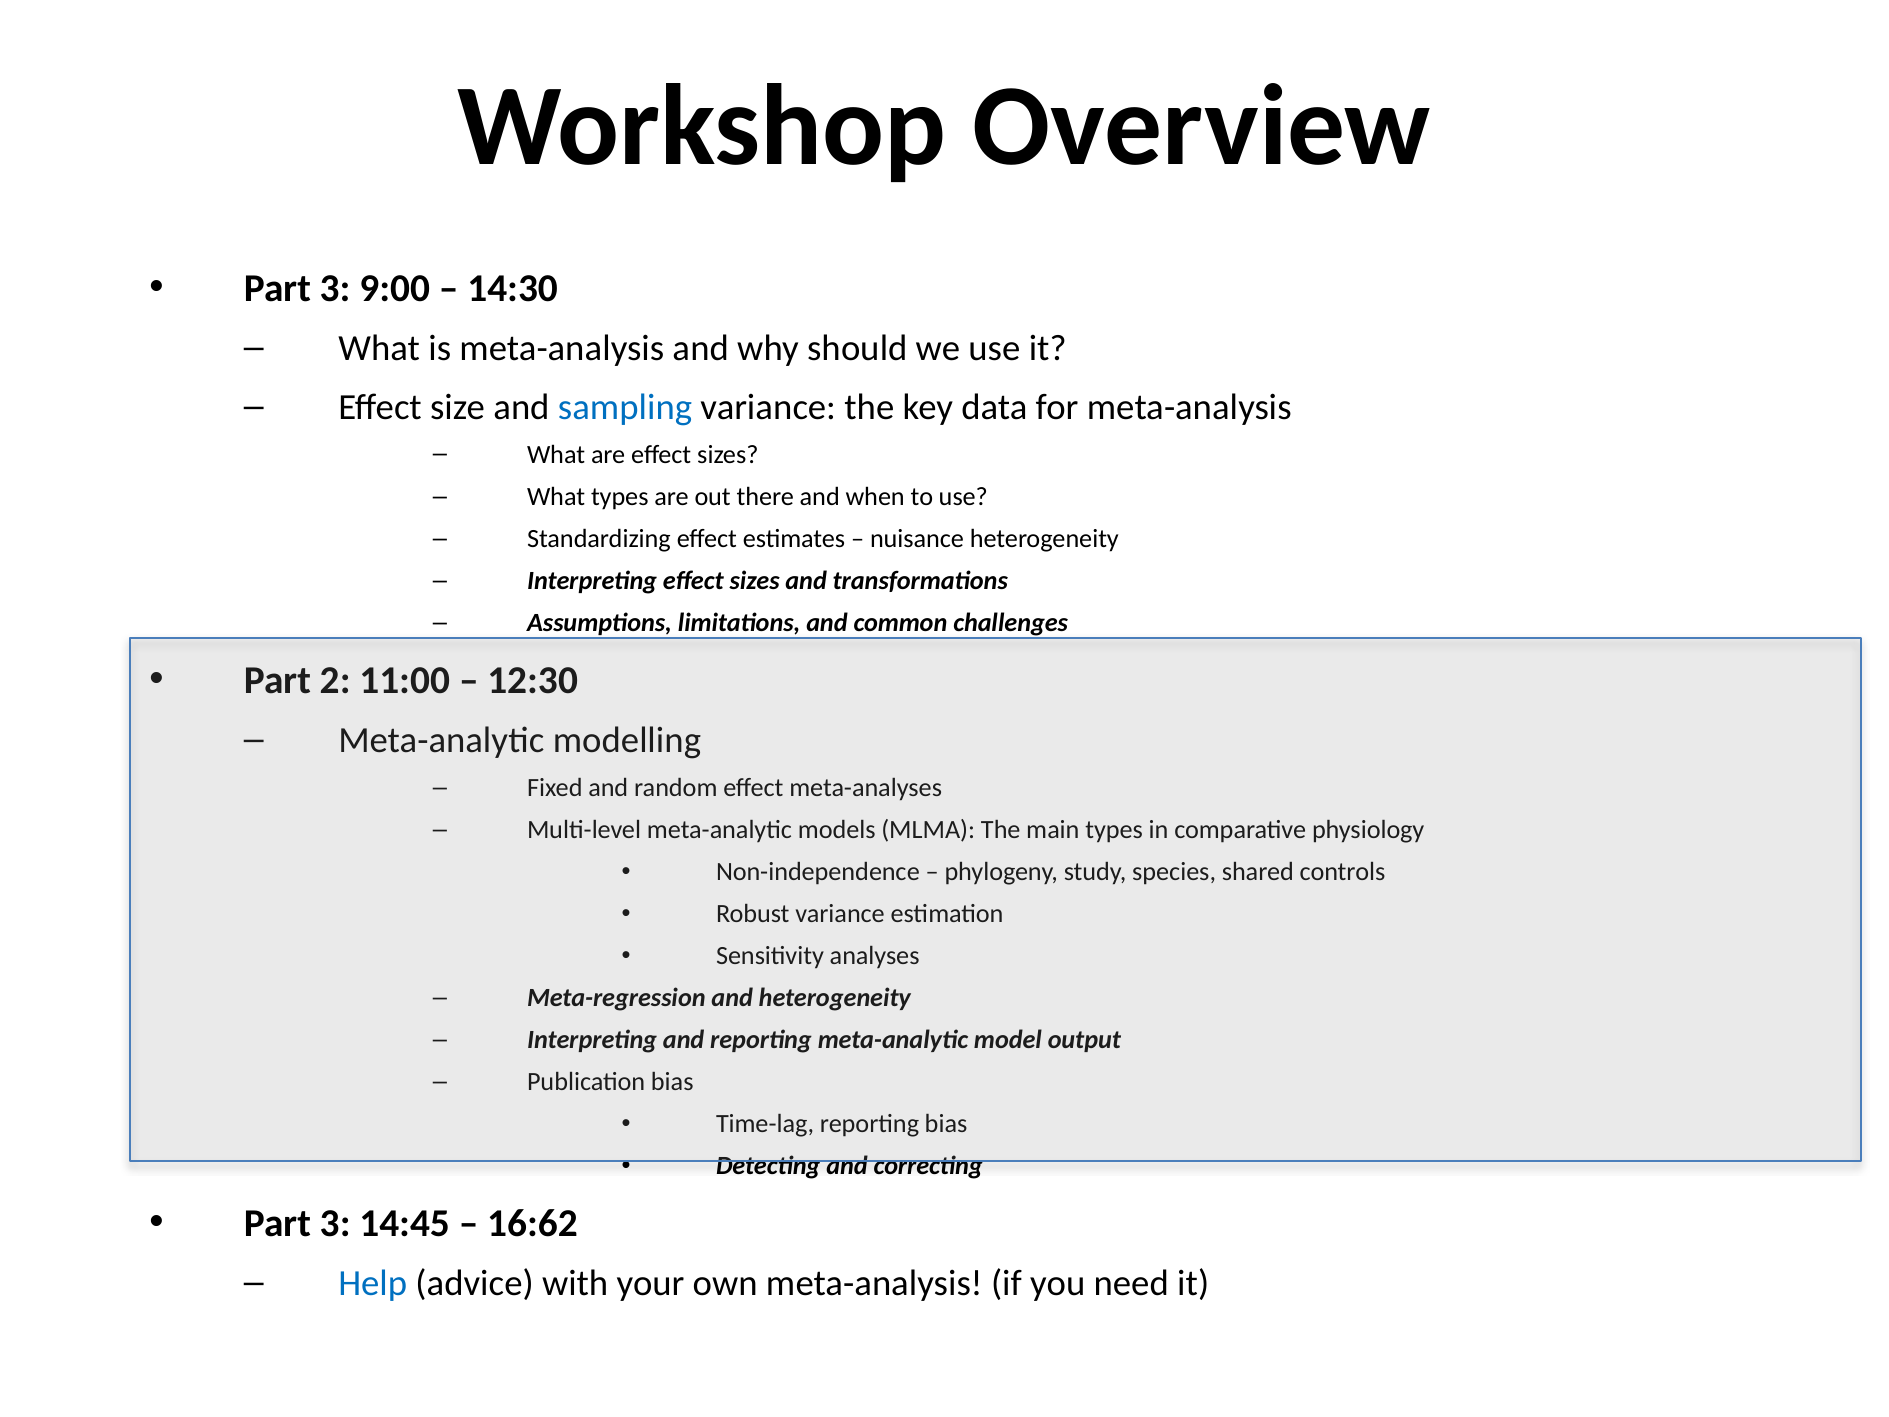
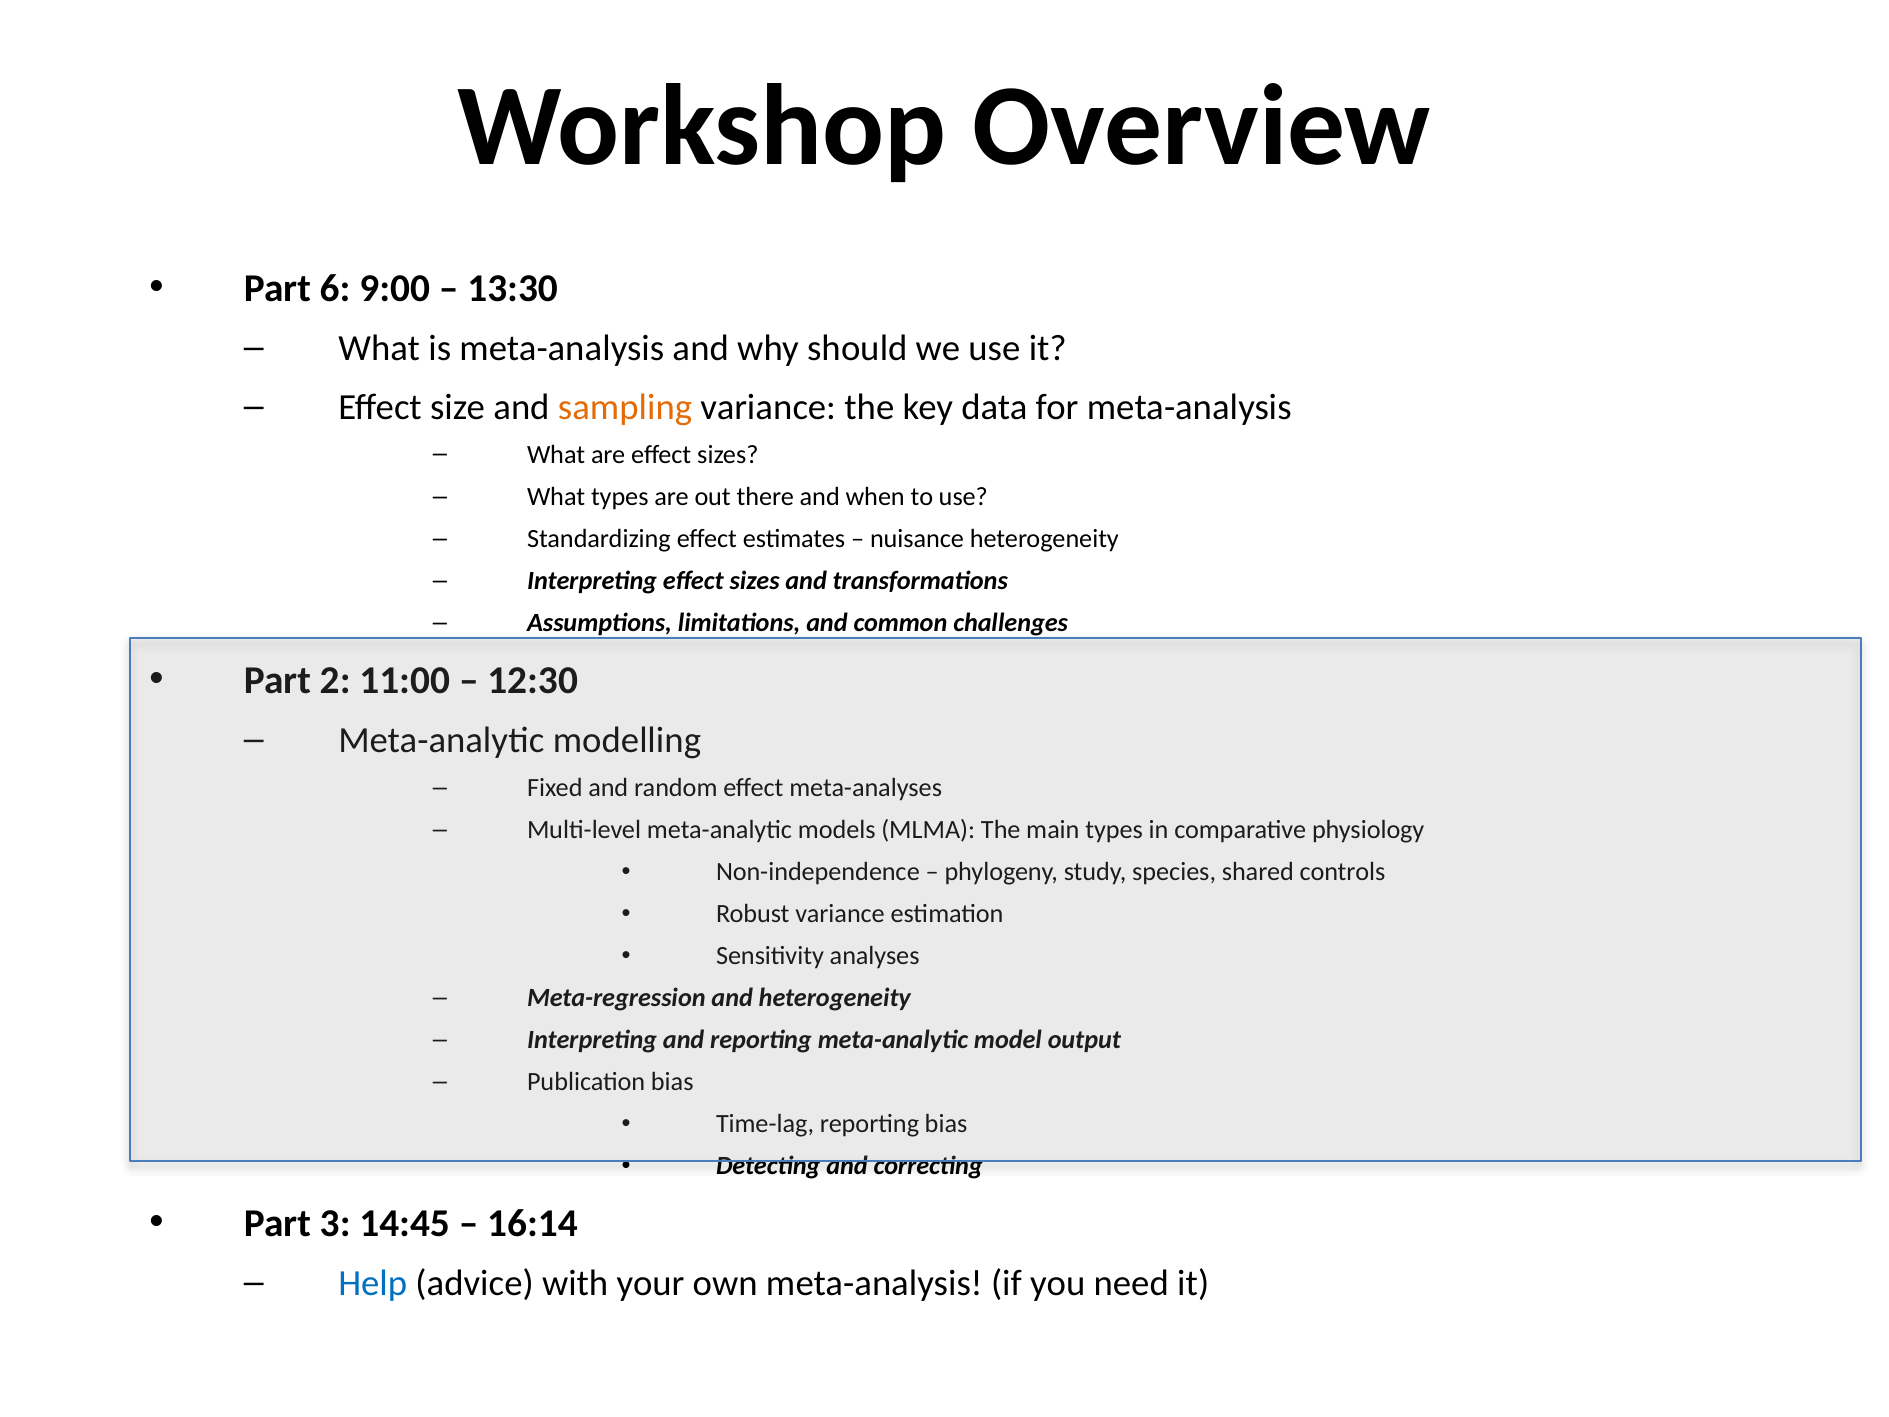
3 at (335, 288): 3 -> 6
14:30: 14:30 -> 13:30
sampling colour: blue -> orange
16:62: 16:62 -> 16:14
